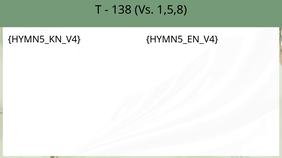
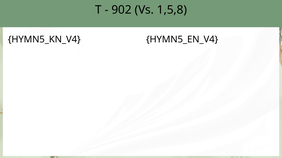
138: 138 -> 902
